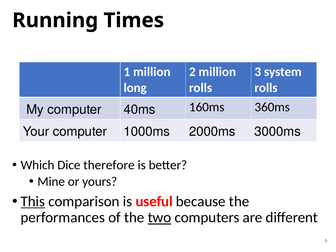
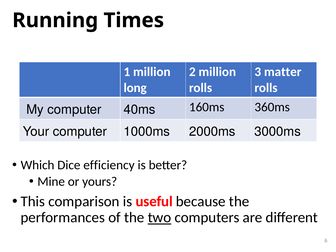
system: system -> matter
therefore: therefore -> efficiency
This underline: present -> none
